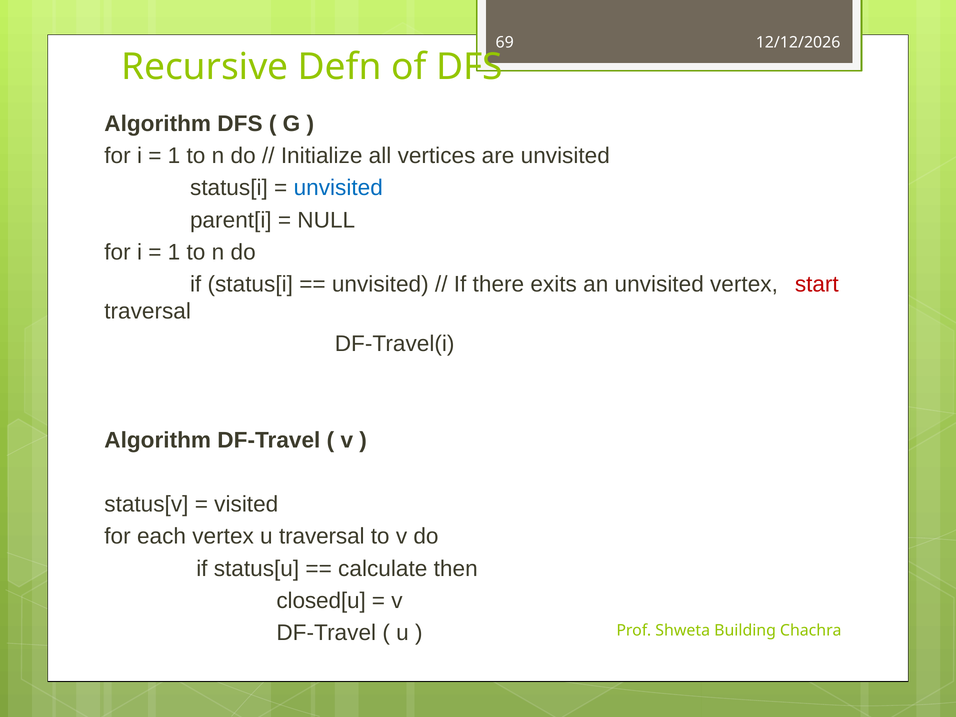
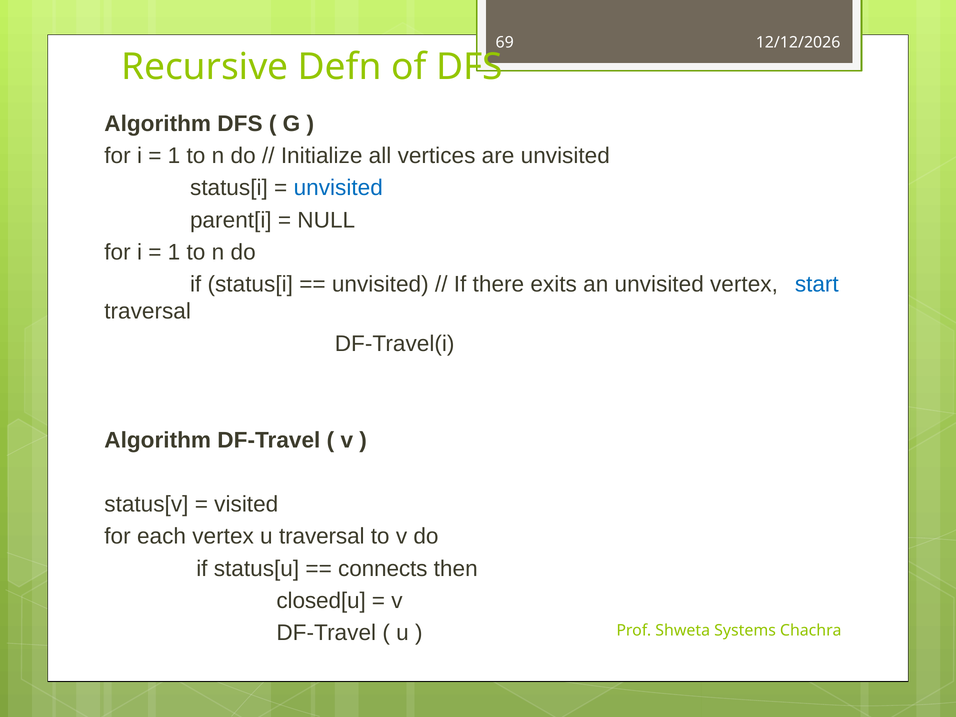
start colour: red -> blue
calculate: calculate -> connects
Building: Building -> Systems
